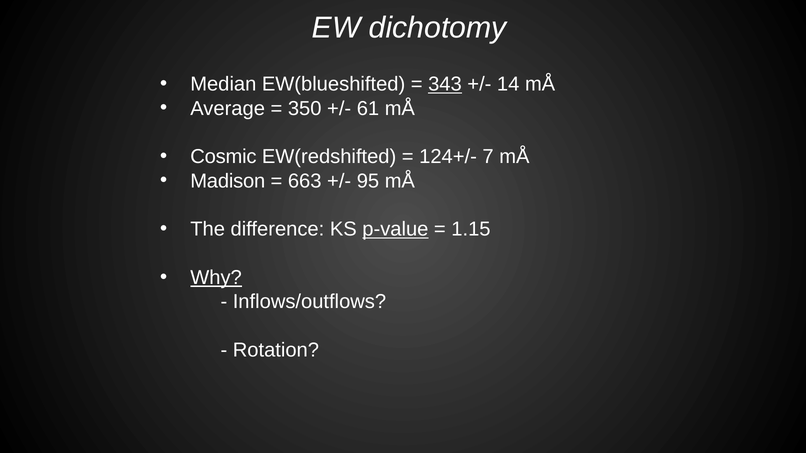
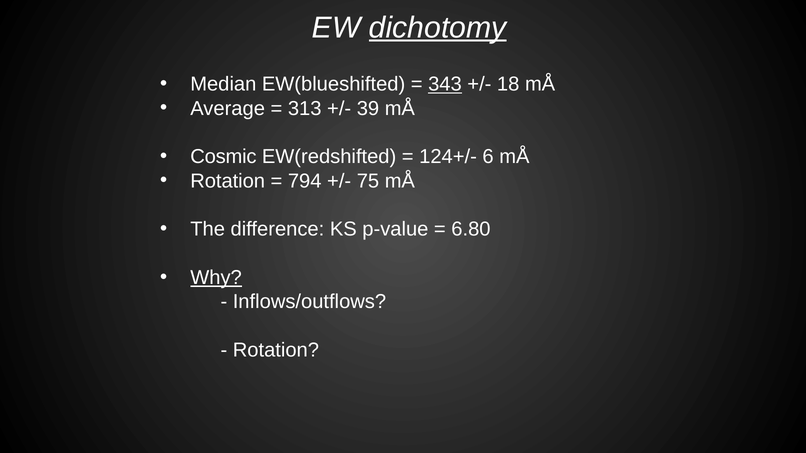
dichotomy underline: none -> present
14: 14 -> 18
350: 350 -> 313
61: 61 -> 39
7: 7 -> 6
Madison at (228, 181): Madison -> Rotation
663: 663 -> 794
95: 95 -> 75
p-value underline: present -> none
1.15: 1.15 -> 6.80
